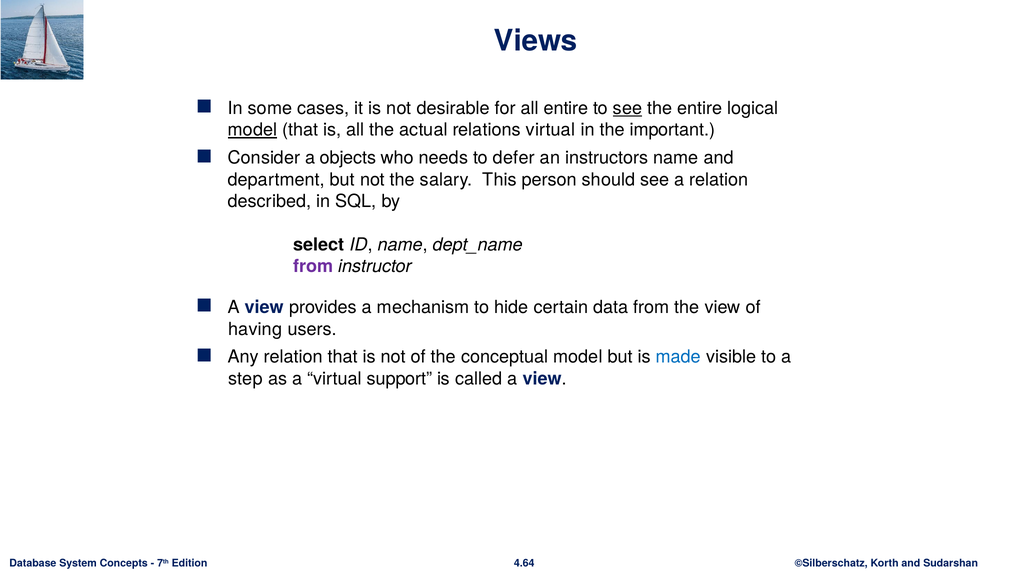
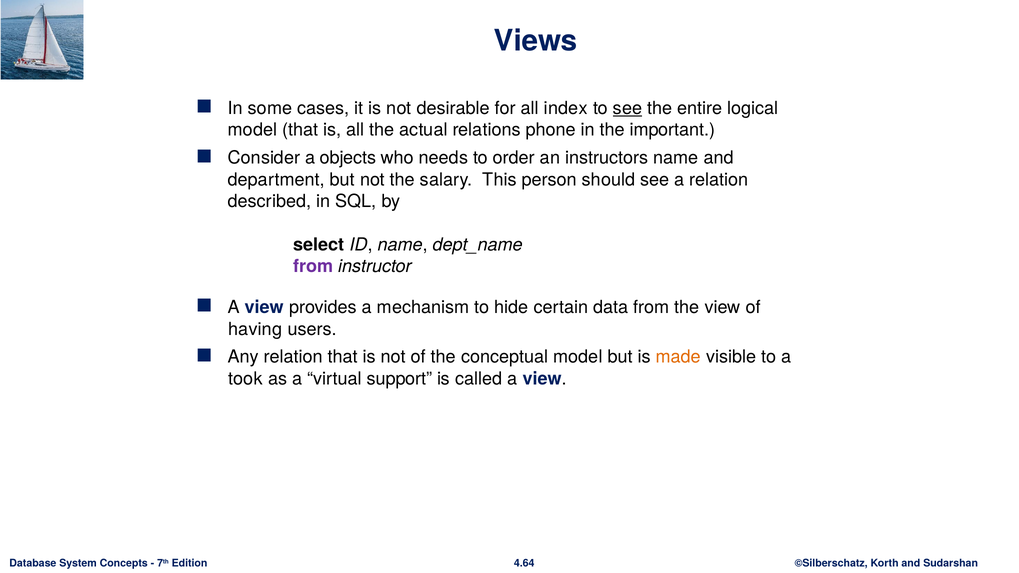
all entire: entire -> index
model at (253, 130) underline: present -> none
relations virtual: virtual -> phone
defer: defer -> order
made colour: blue -> orange
step: step -> took
